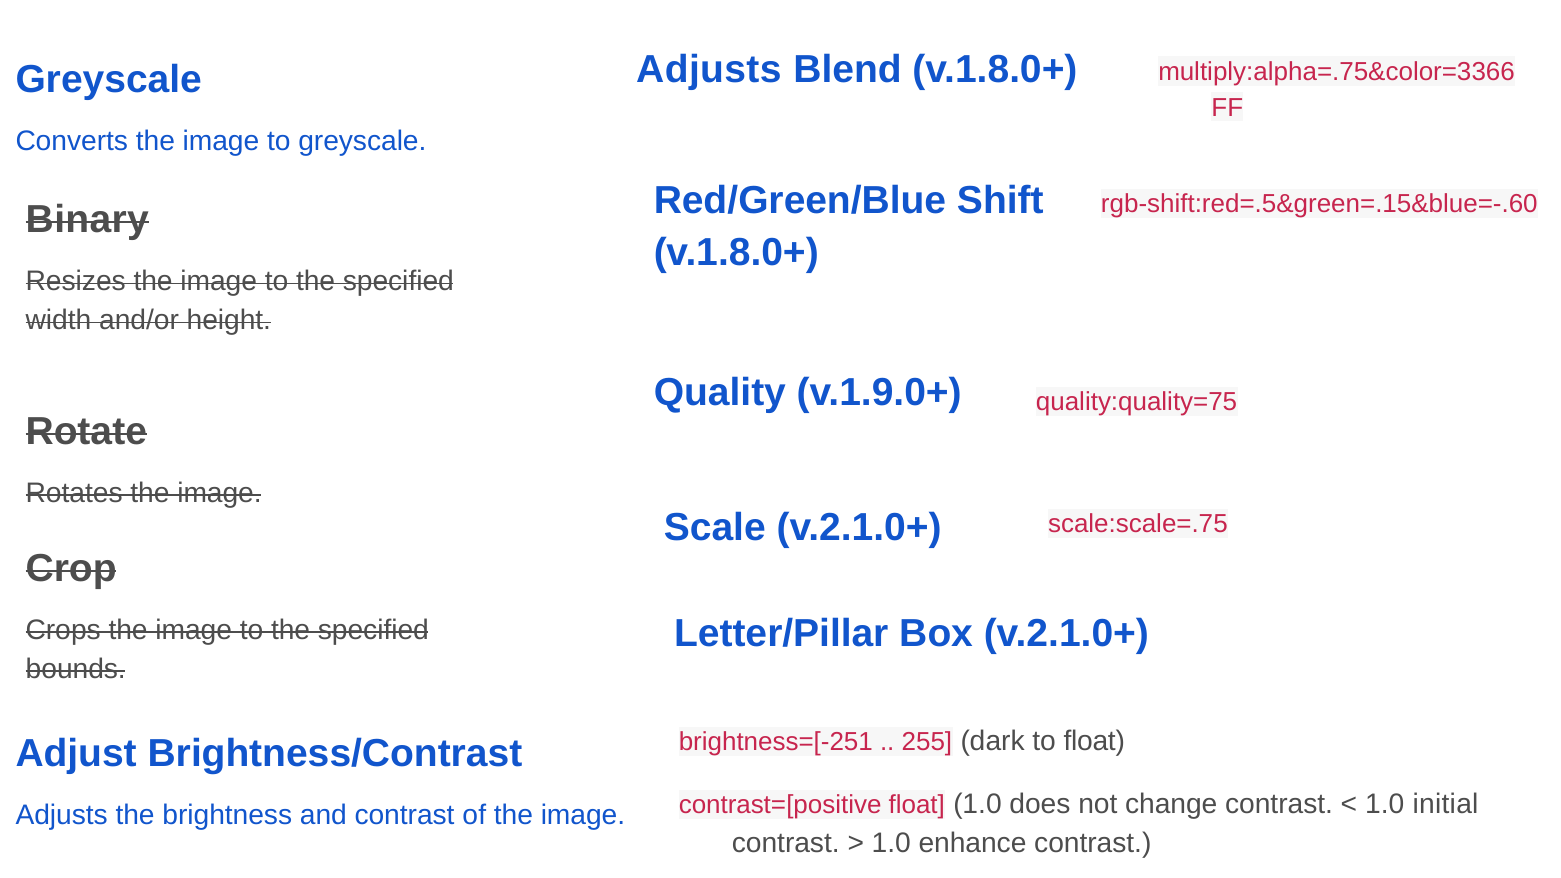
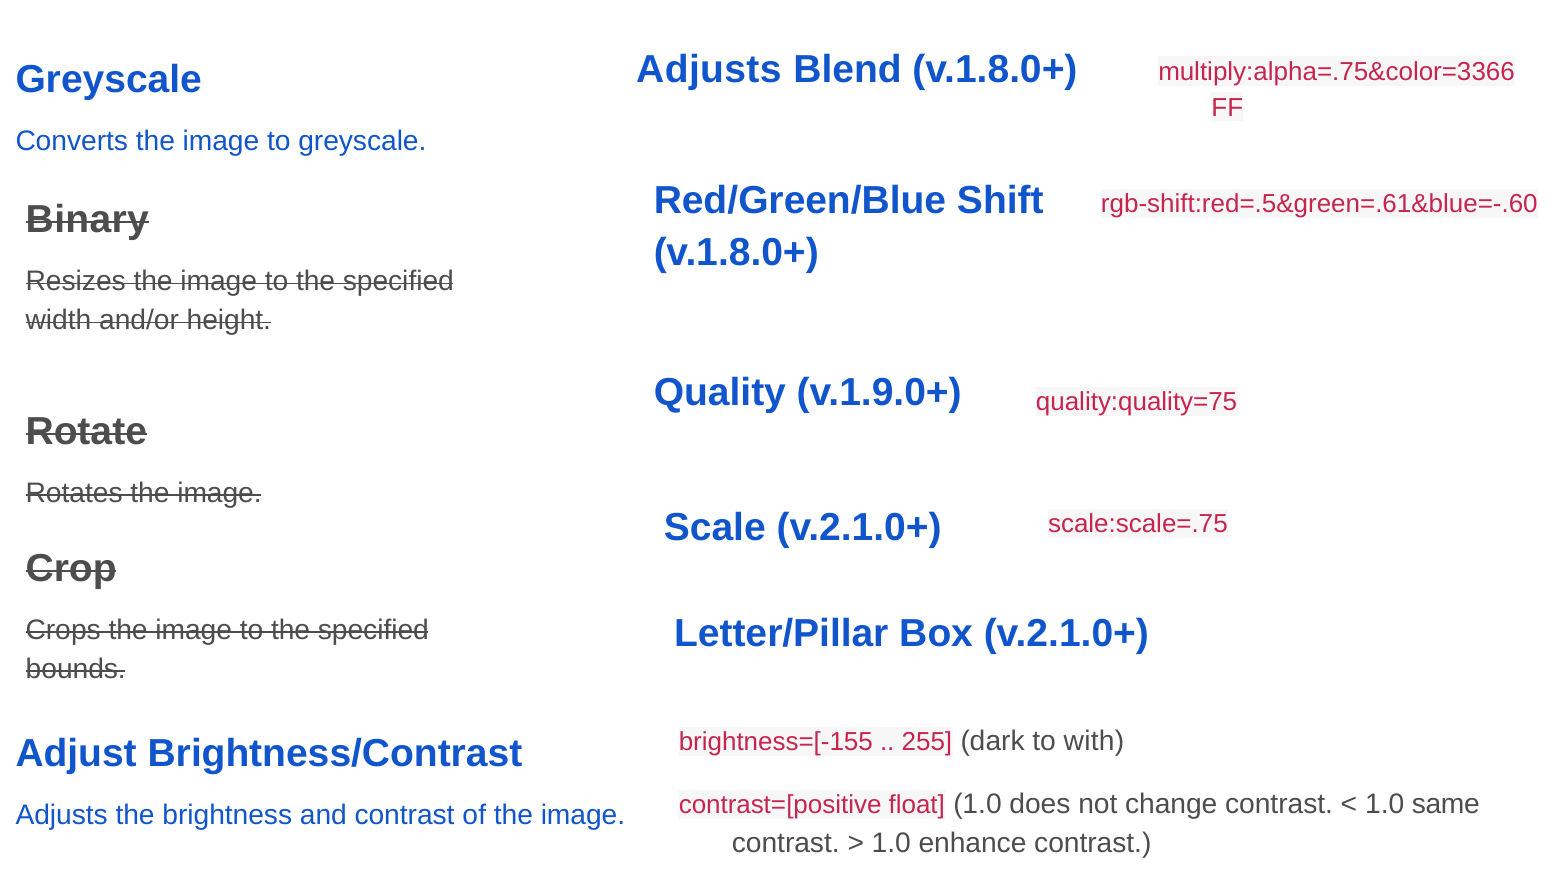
rgb-shift:red=.5&green=.15&blue=-.60: rgb-shift:red=.5&green=.15&blue=-.60 -> rgb-shift:red=.5&green=.61&blue=-.60
brightness=[-251: brightness=[-251 -> brightness=[-155
to float: float -> with
initial: initial -> same
